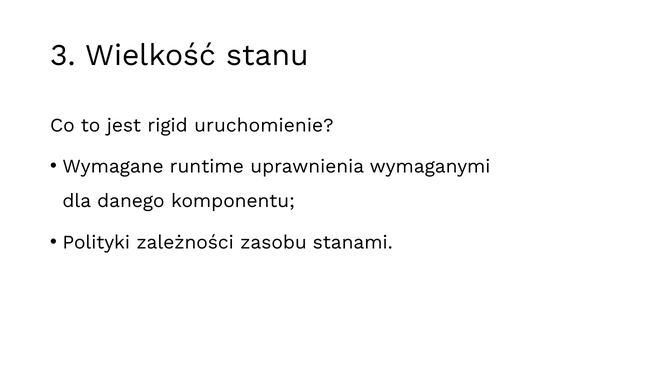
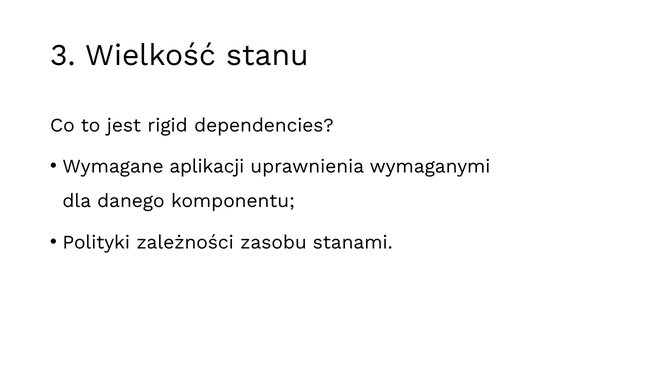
uruchomienie: uruchomienie -> dependencies
runtime: runtime -> aplikacji
